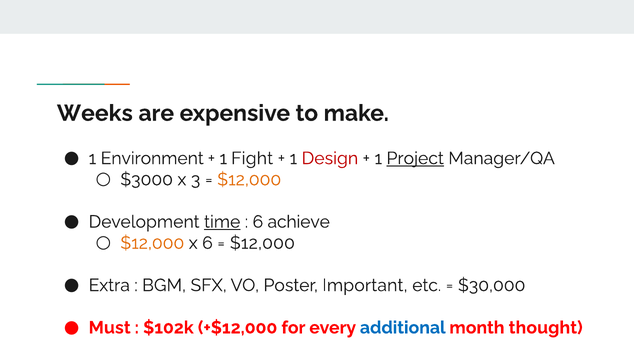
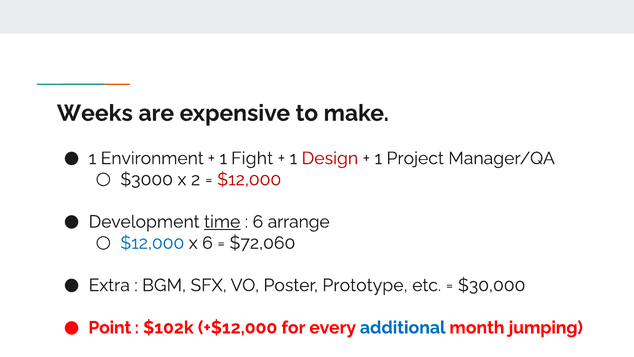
Project underline: present -> none
3: 3 -> 2
$12,000 at (249, 179) colour: orange -> red
achieve: achieve -> arrange
$12,000 at (152, 243) colour: orange -> blue
$12,000 at (262, 243): $12,000 -> $72,060
Important: Important -> Prototype
Must: Must -> Point
thought: thought -> jumping
